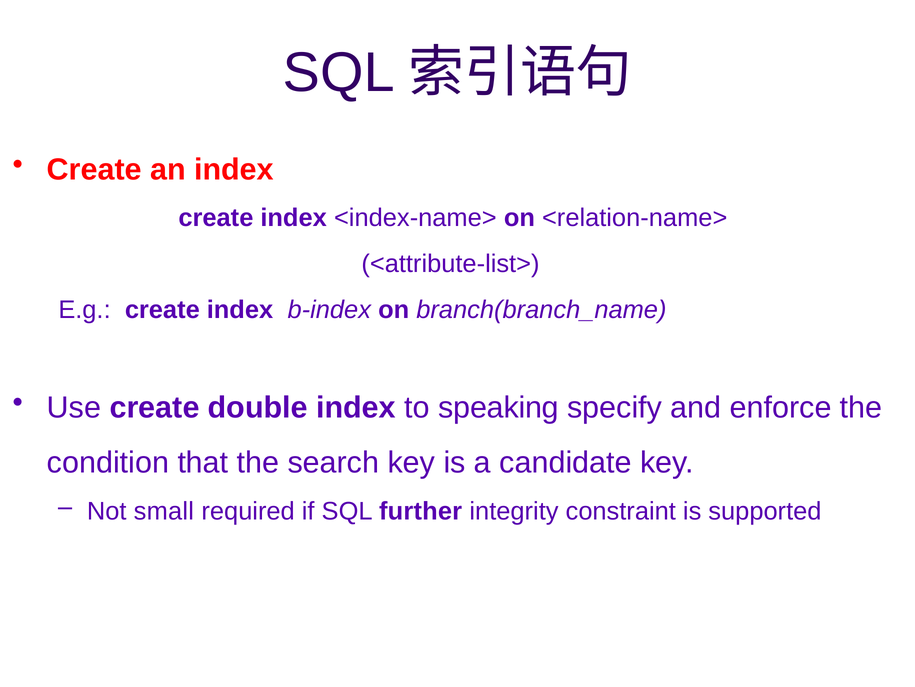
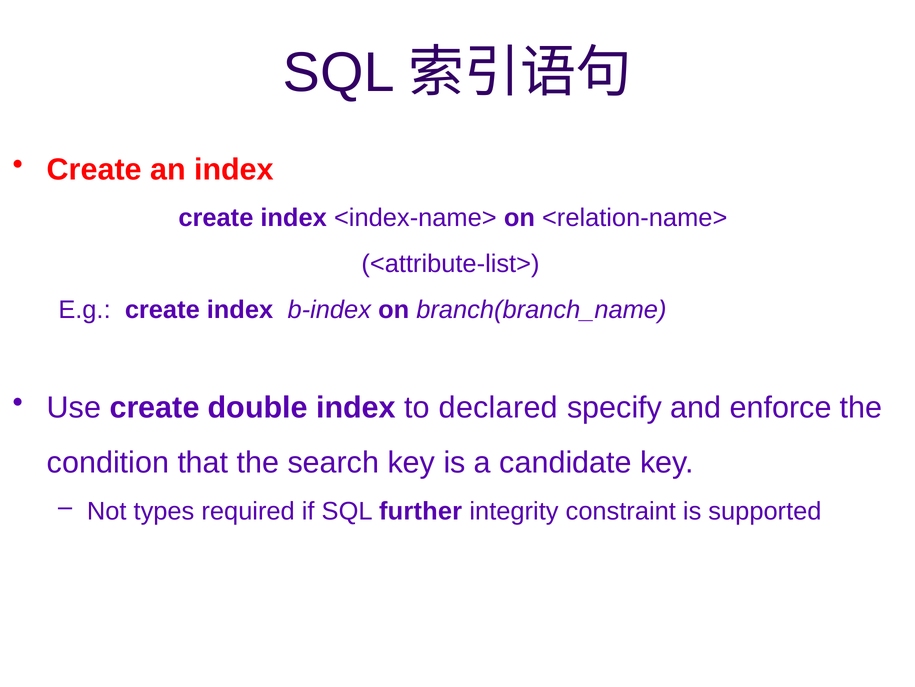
speaking: speaking -> declared
small: small -> types
